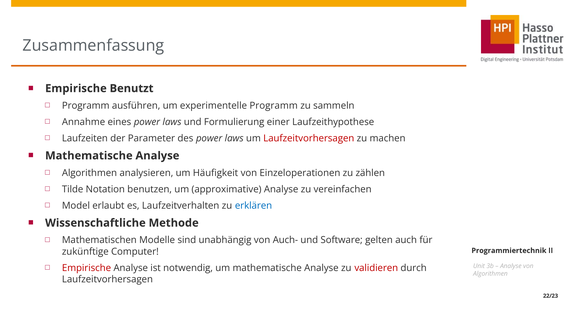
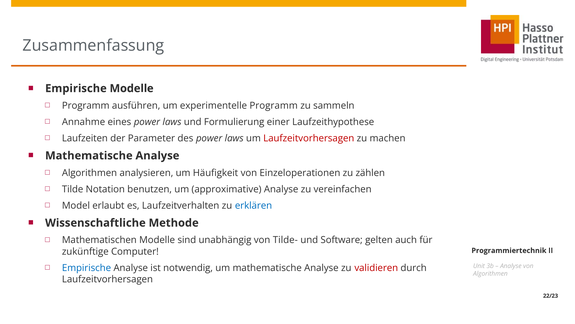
Empirische Benutzt: Benutzt -> Modelle
Auch-: Auch- -> Tilde-
Empirische at (87, 267) colour: red -> blue
